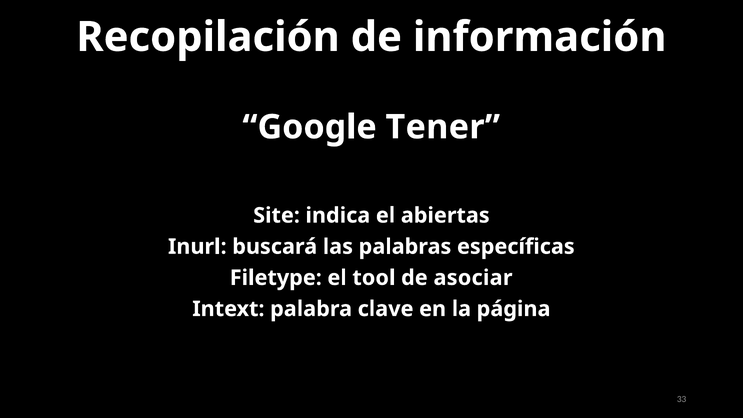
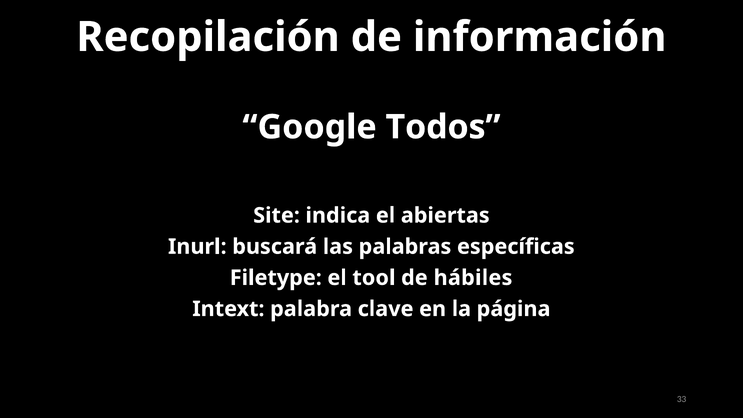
Tener: Tener -> Todos
asociar: asociar -> hábiles
